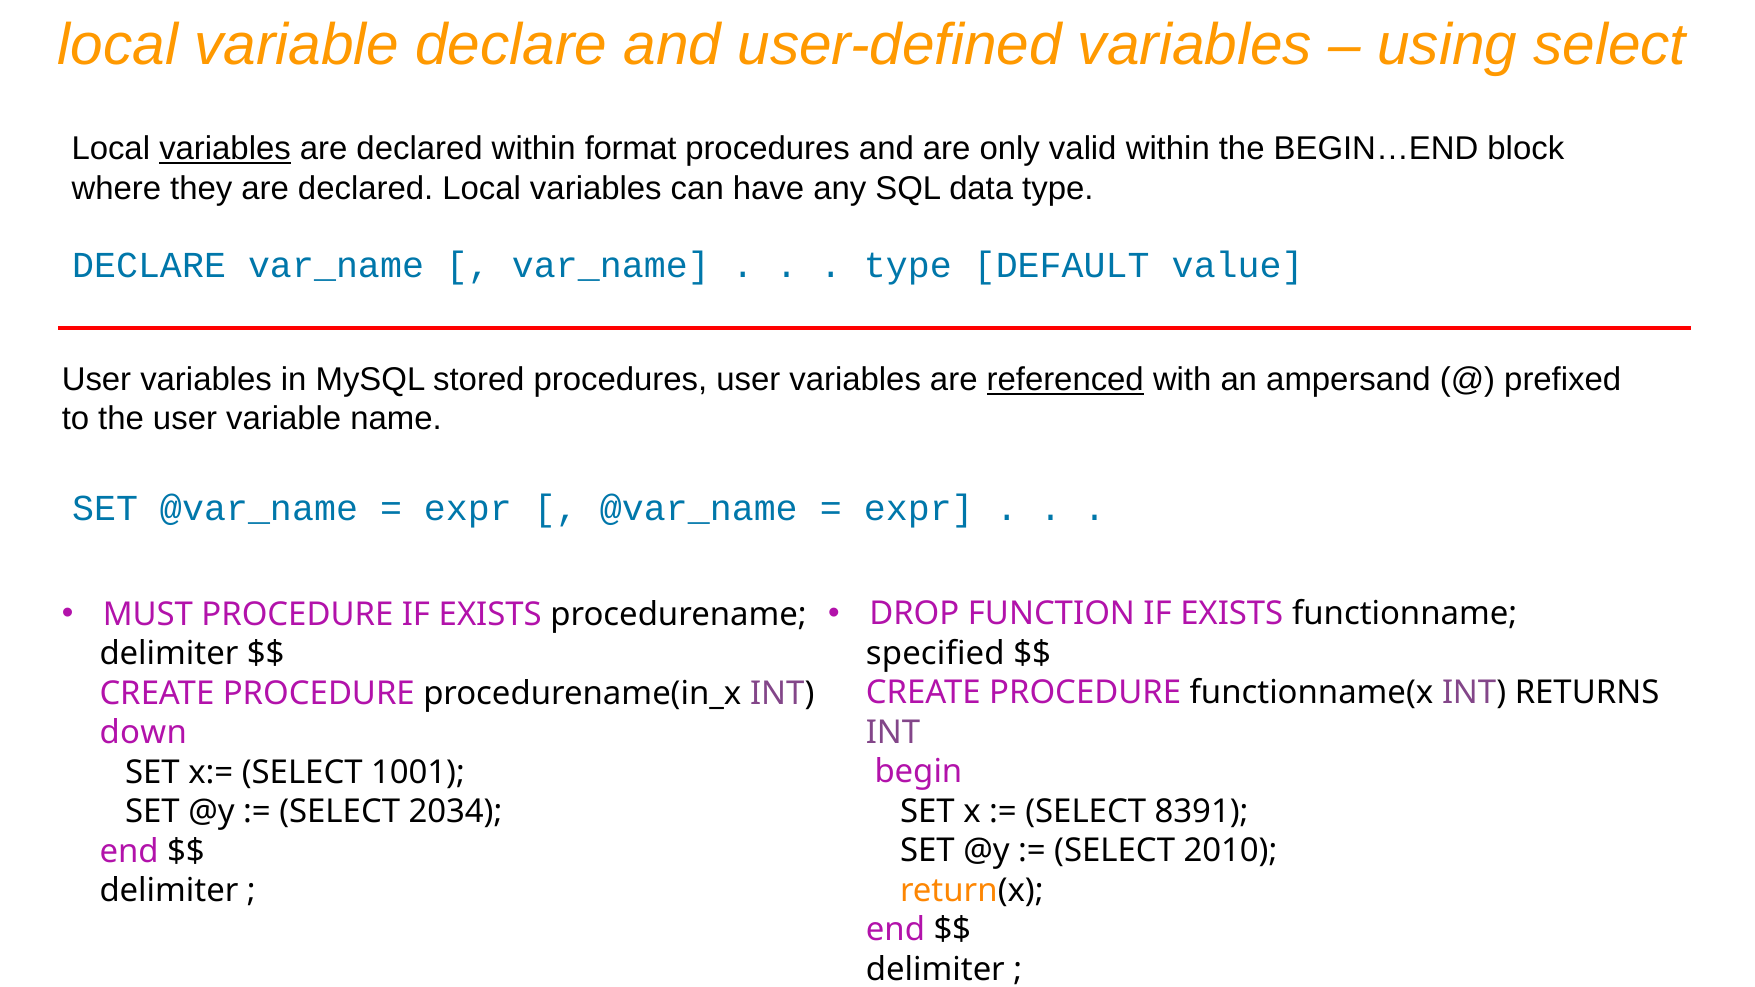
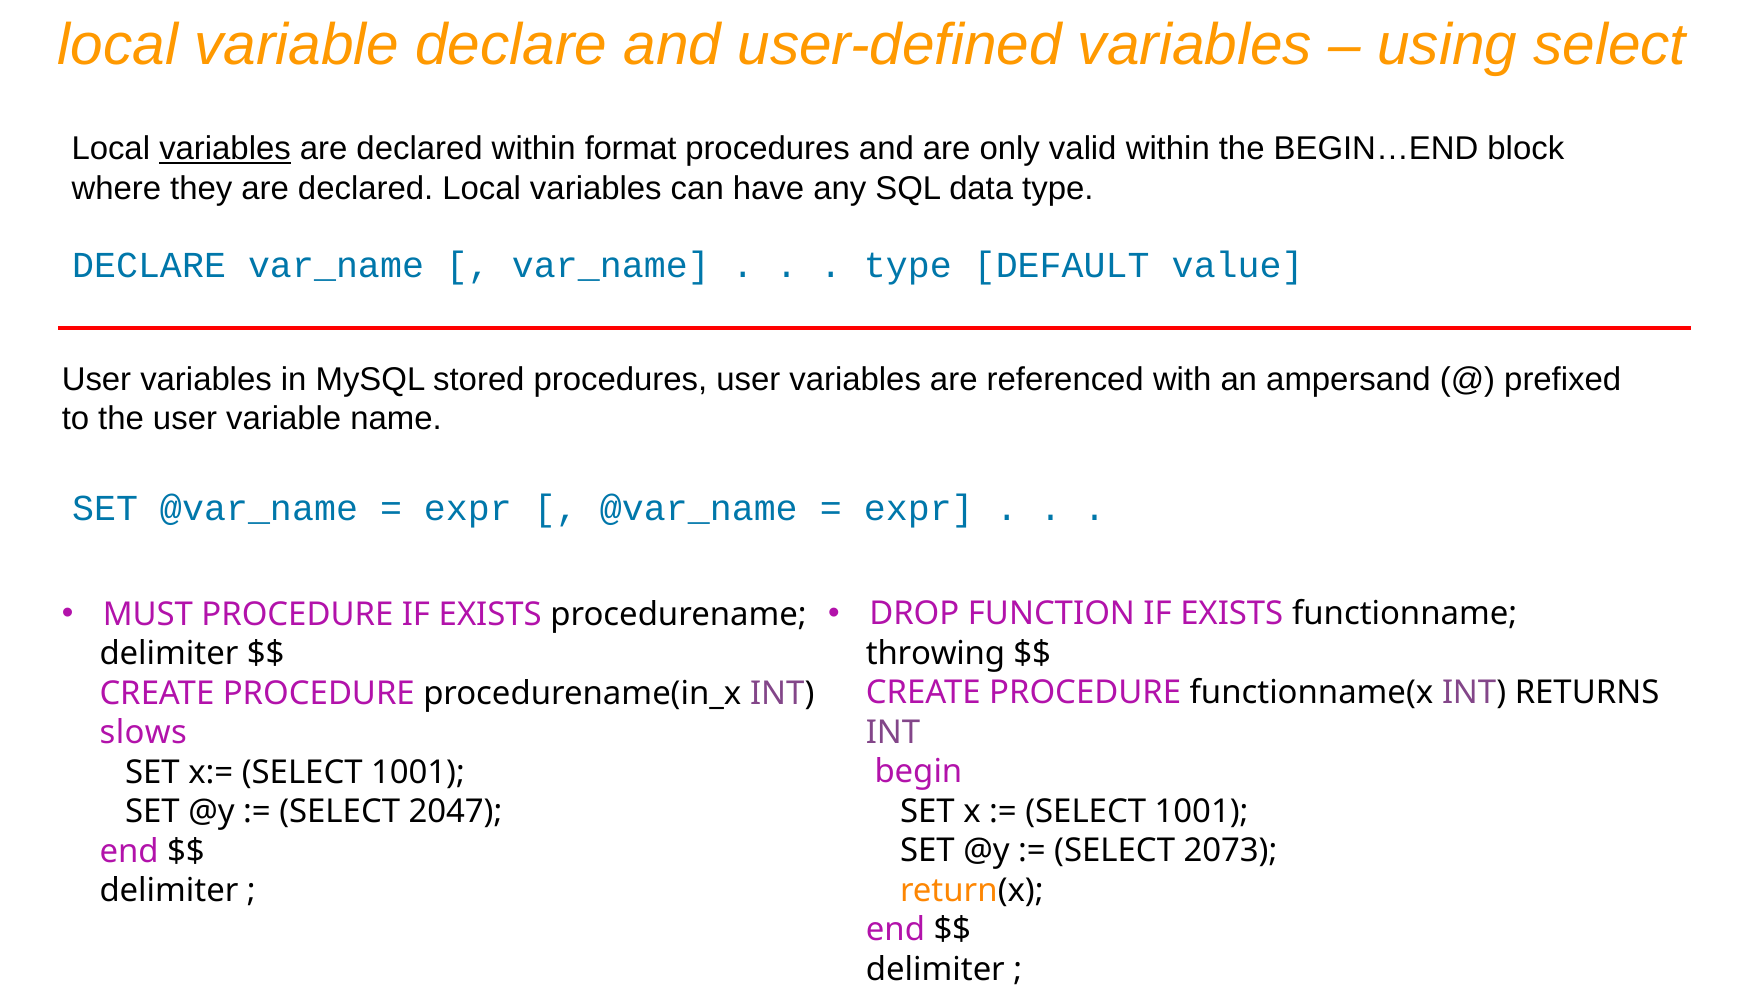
referenced underline: present -> none
specified: specified -> throwing
down: down -> slows
8391 at (1202, 812): 8391 -> 1001
2034: 2034 -> 2047
2010: 2010 -> 2073
